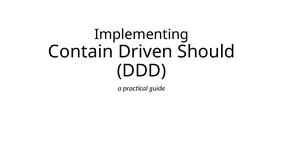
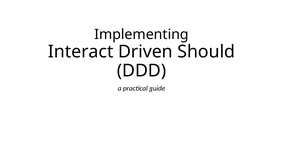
Contain: Contain -> Interact
